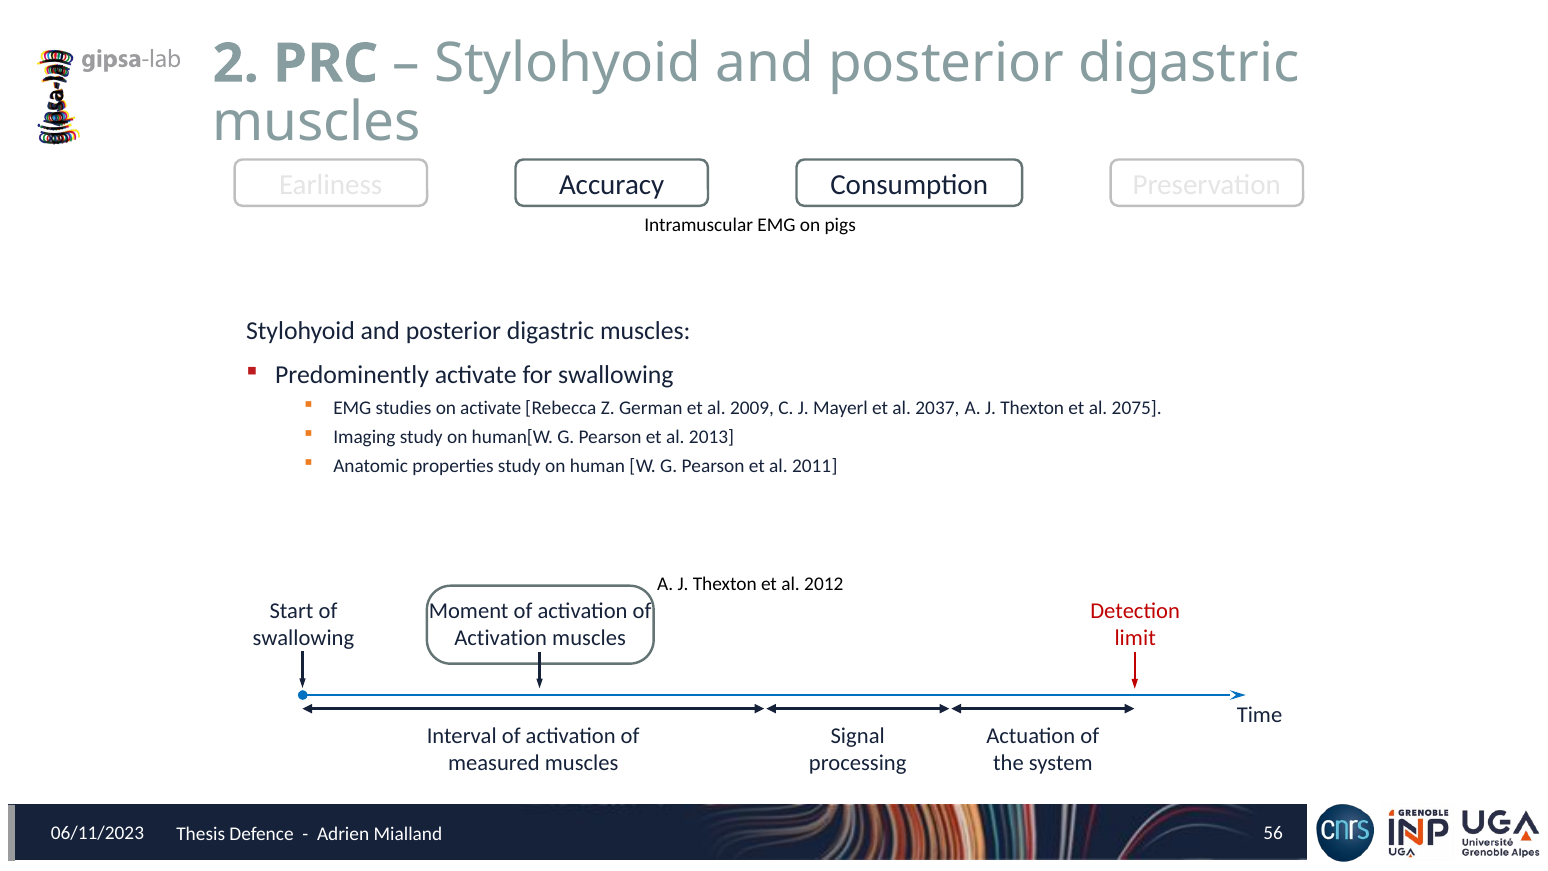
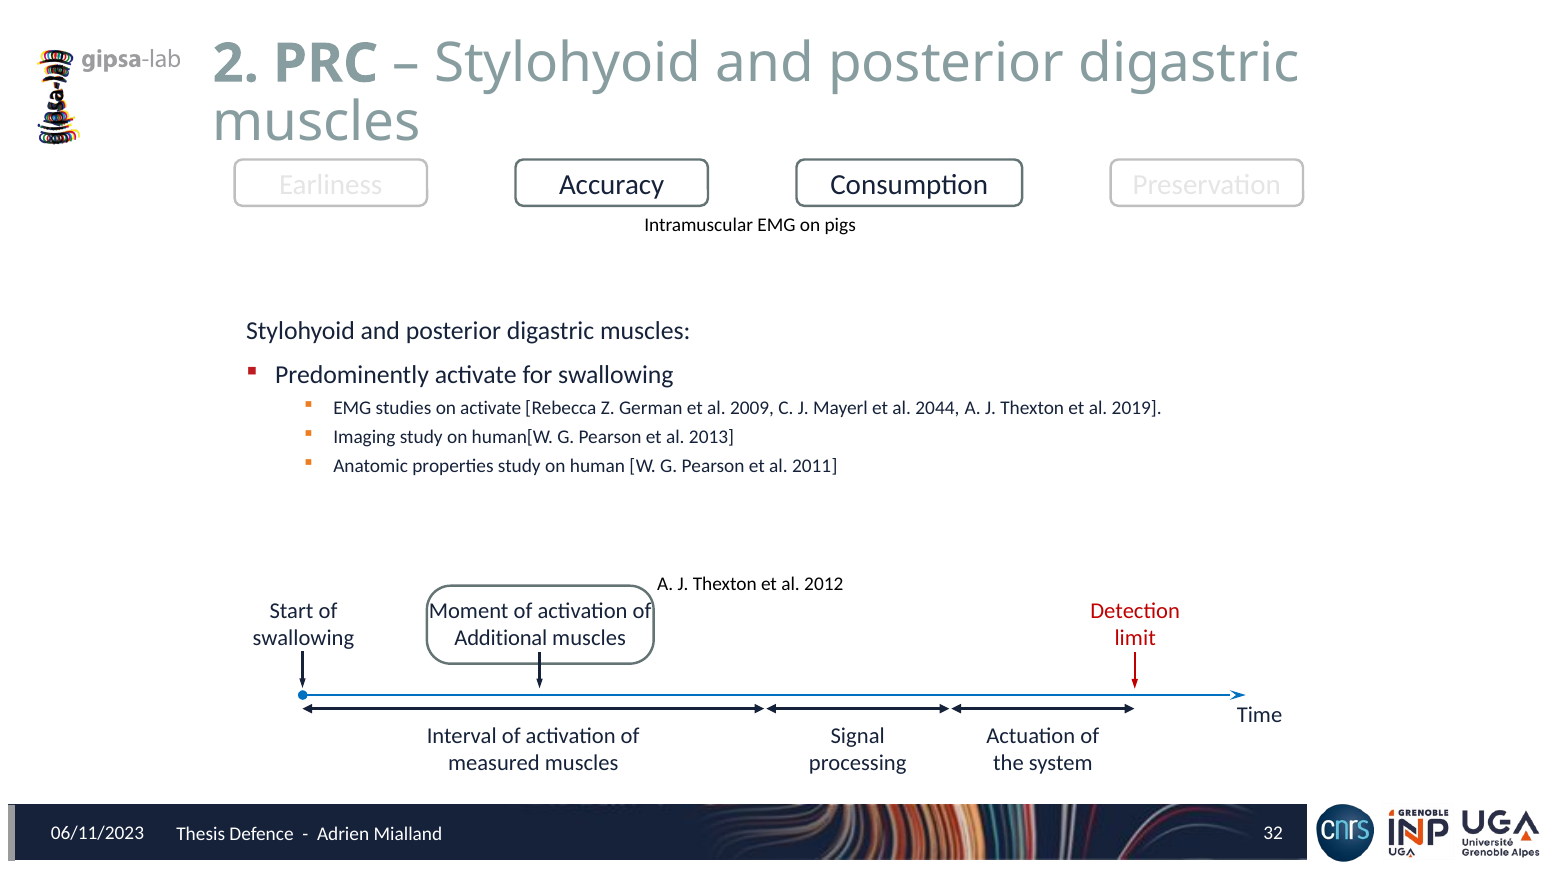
2037: 2037 -> 2044
2075: 2075 -> 2019
Activation at (501, 638): Activation -> Additional
56: 56 -> 32
